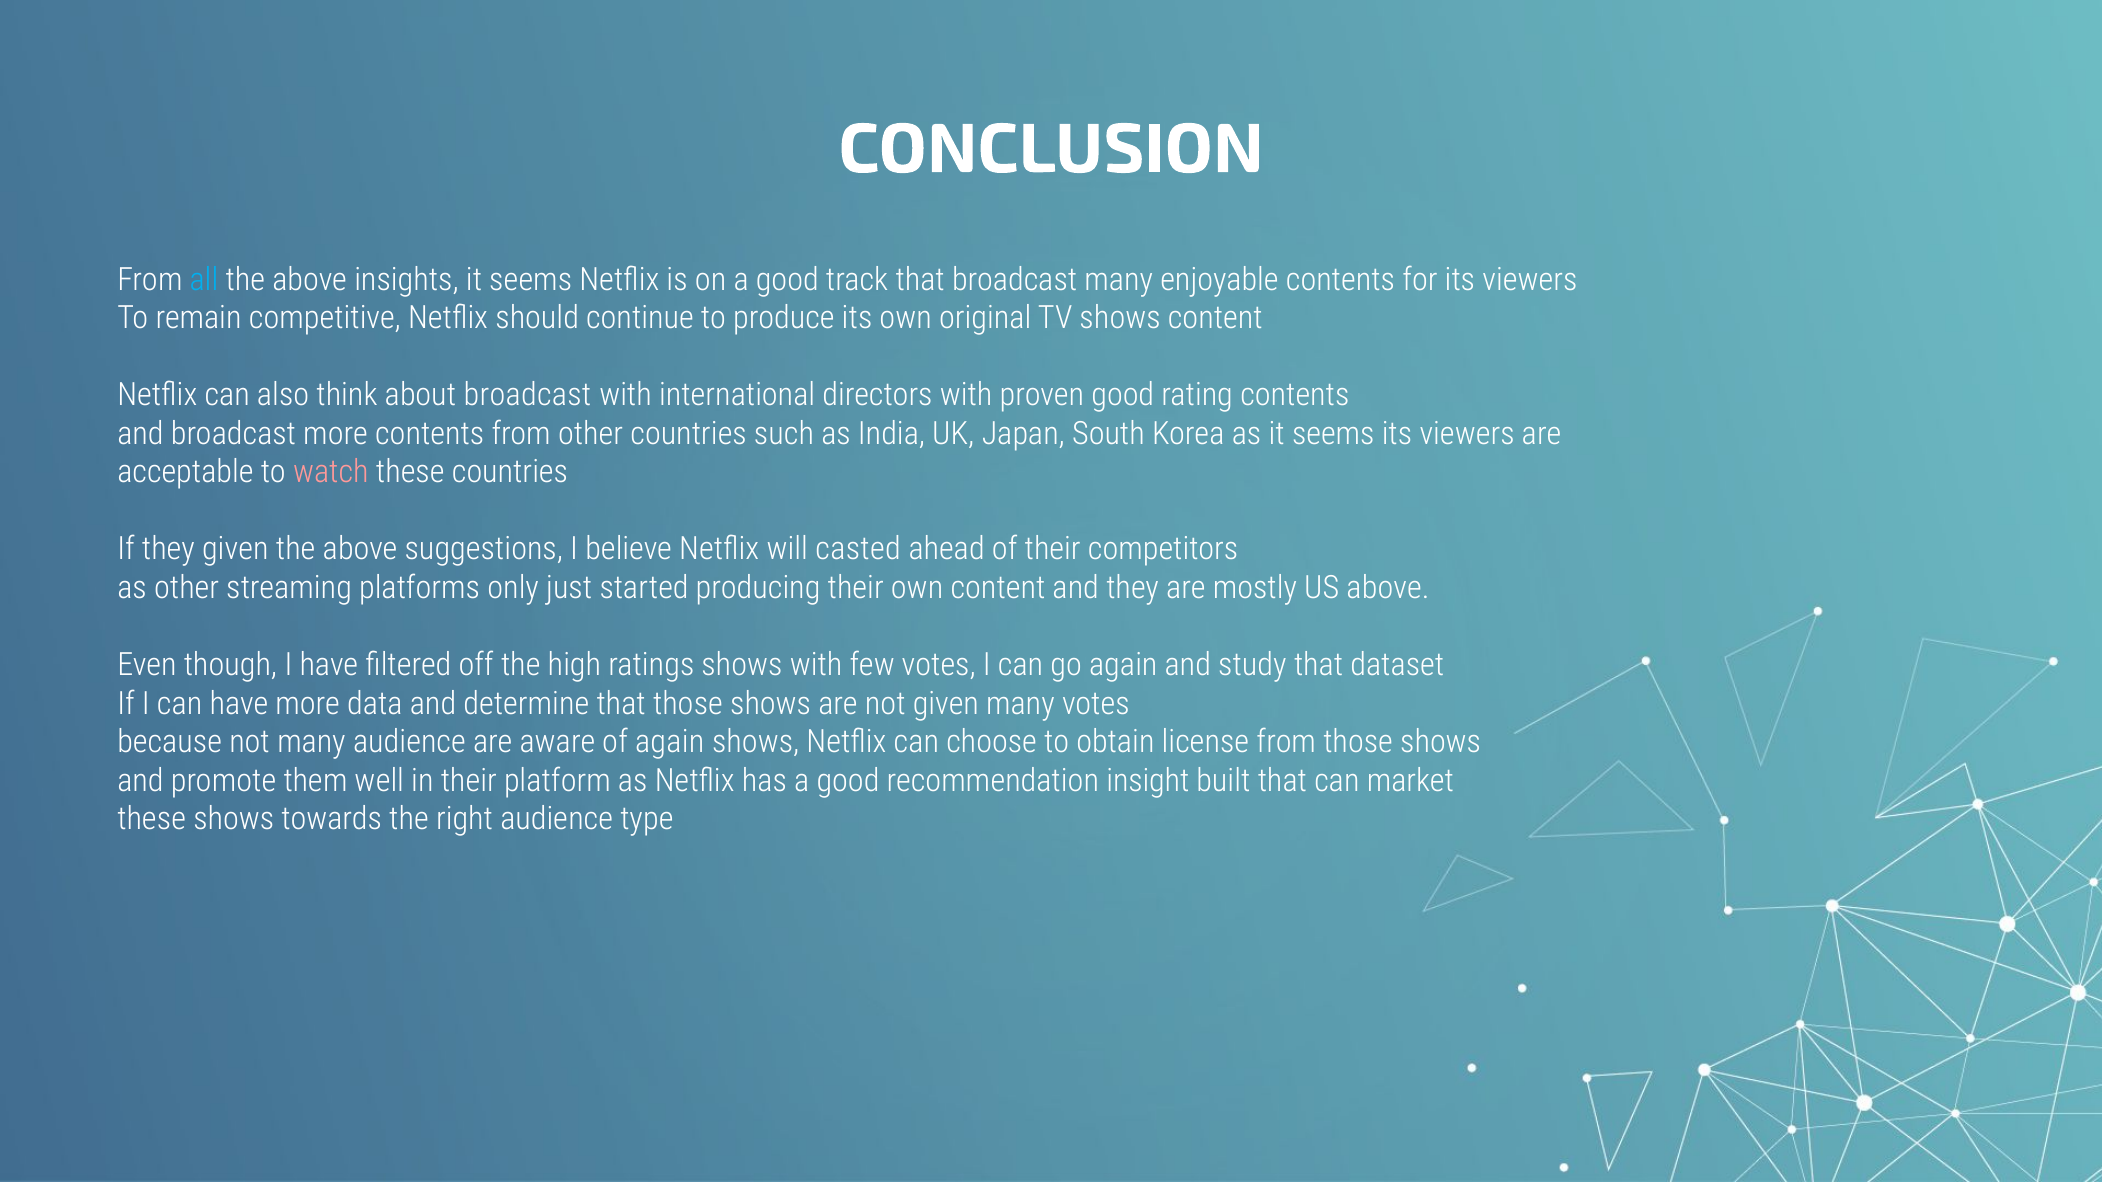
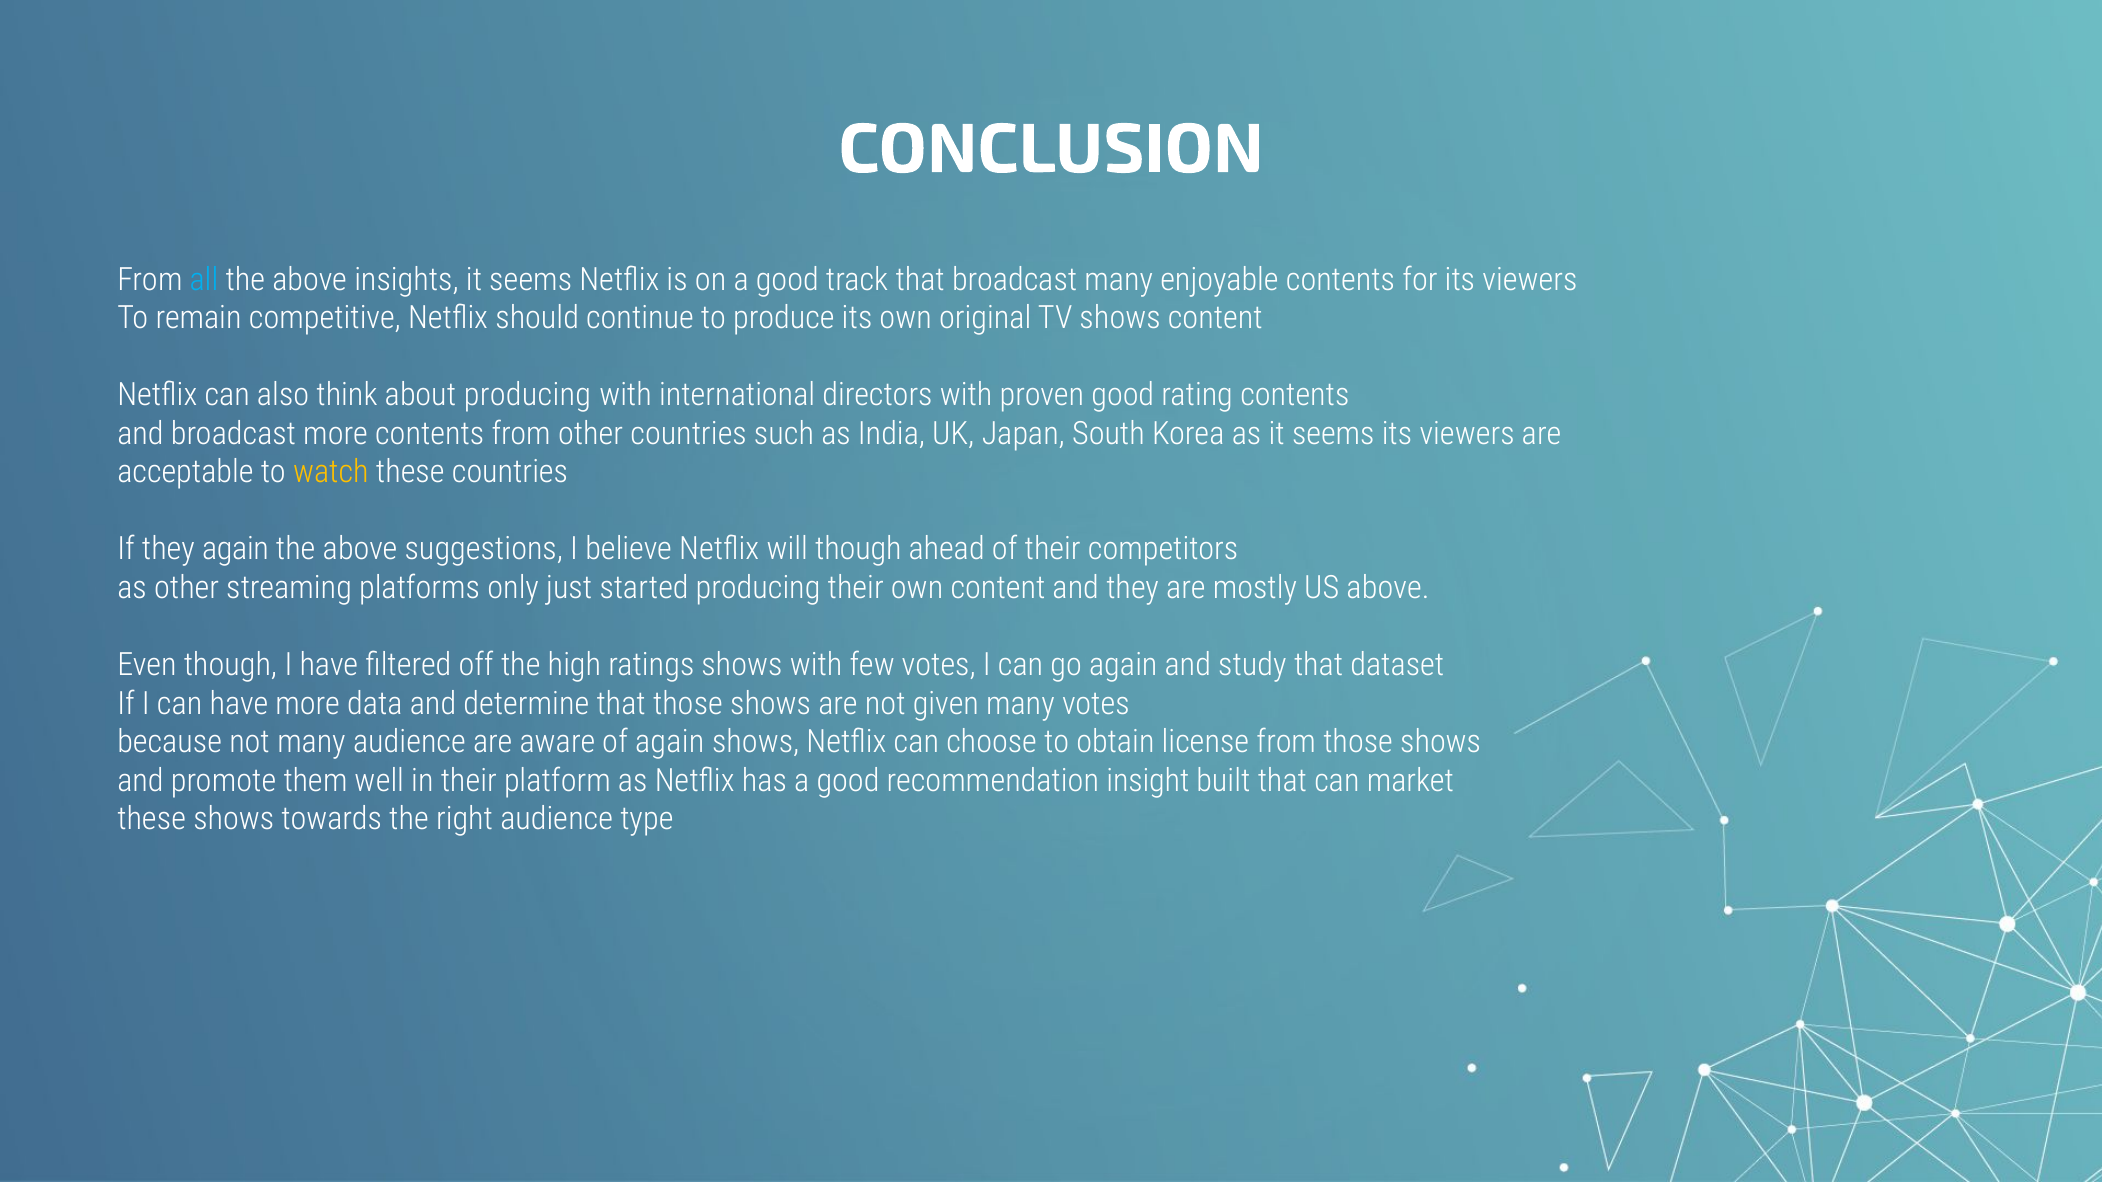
about broadcast: broadcast -> producing
watch colour: pink -> yellow
they given: given -> again
will casted: casted -> though
